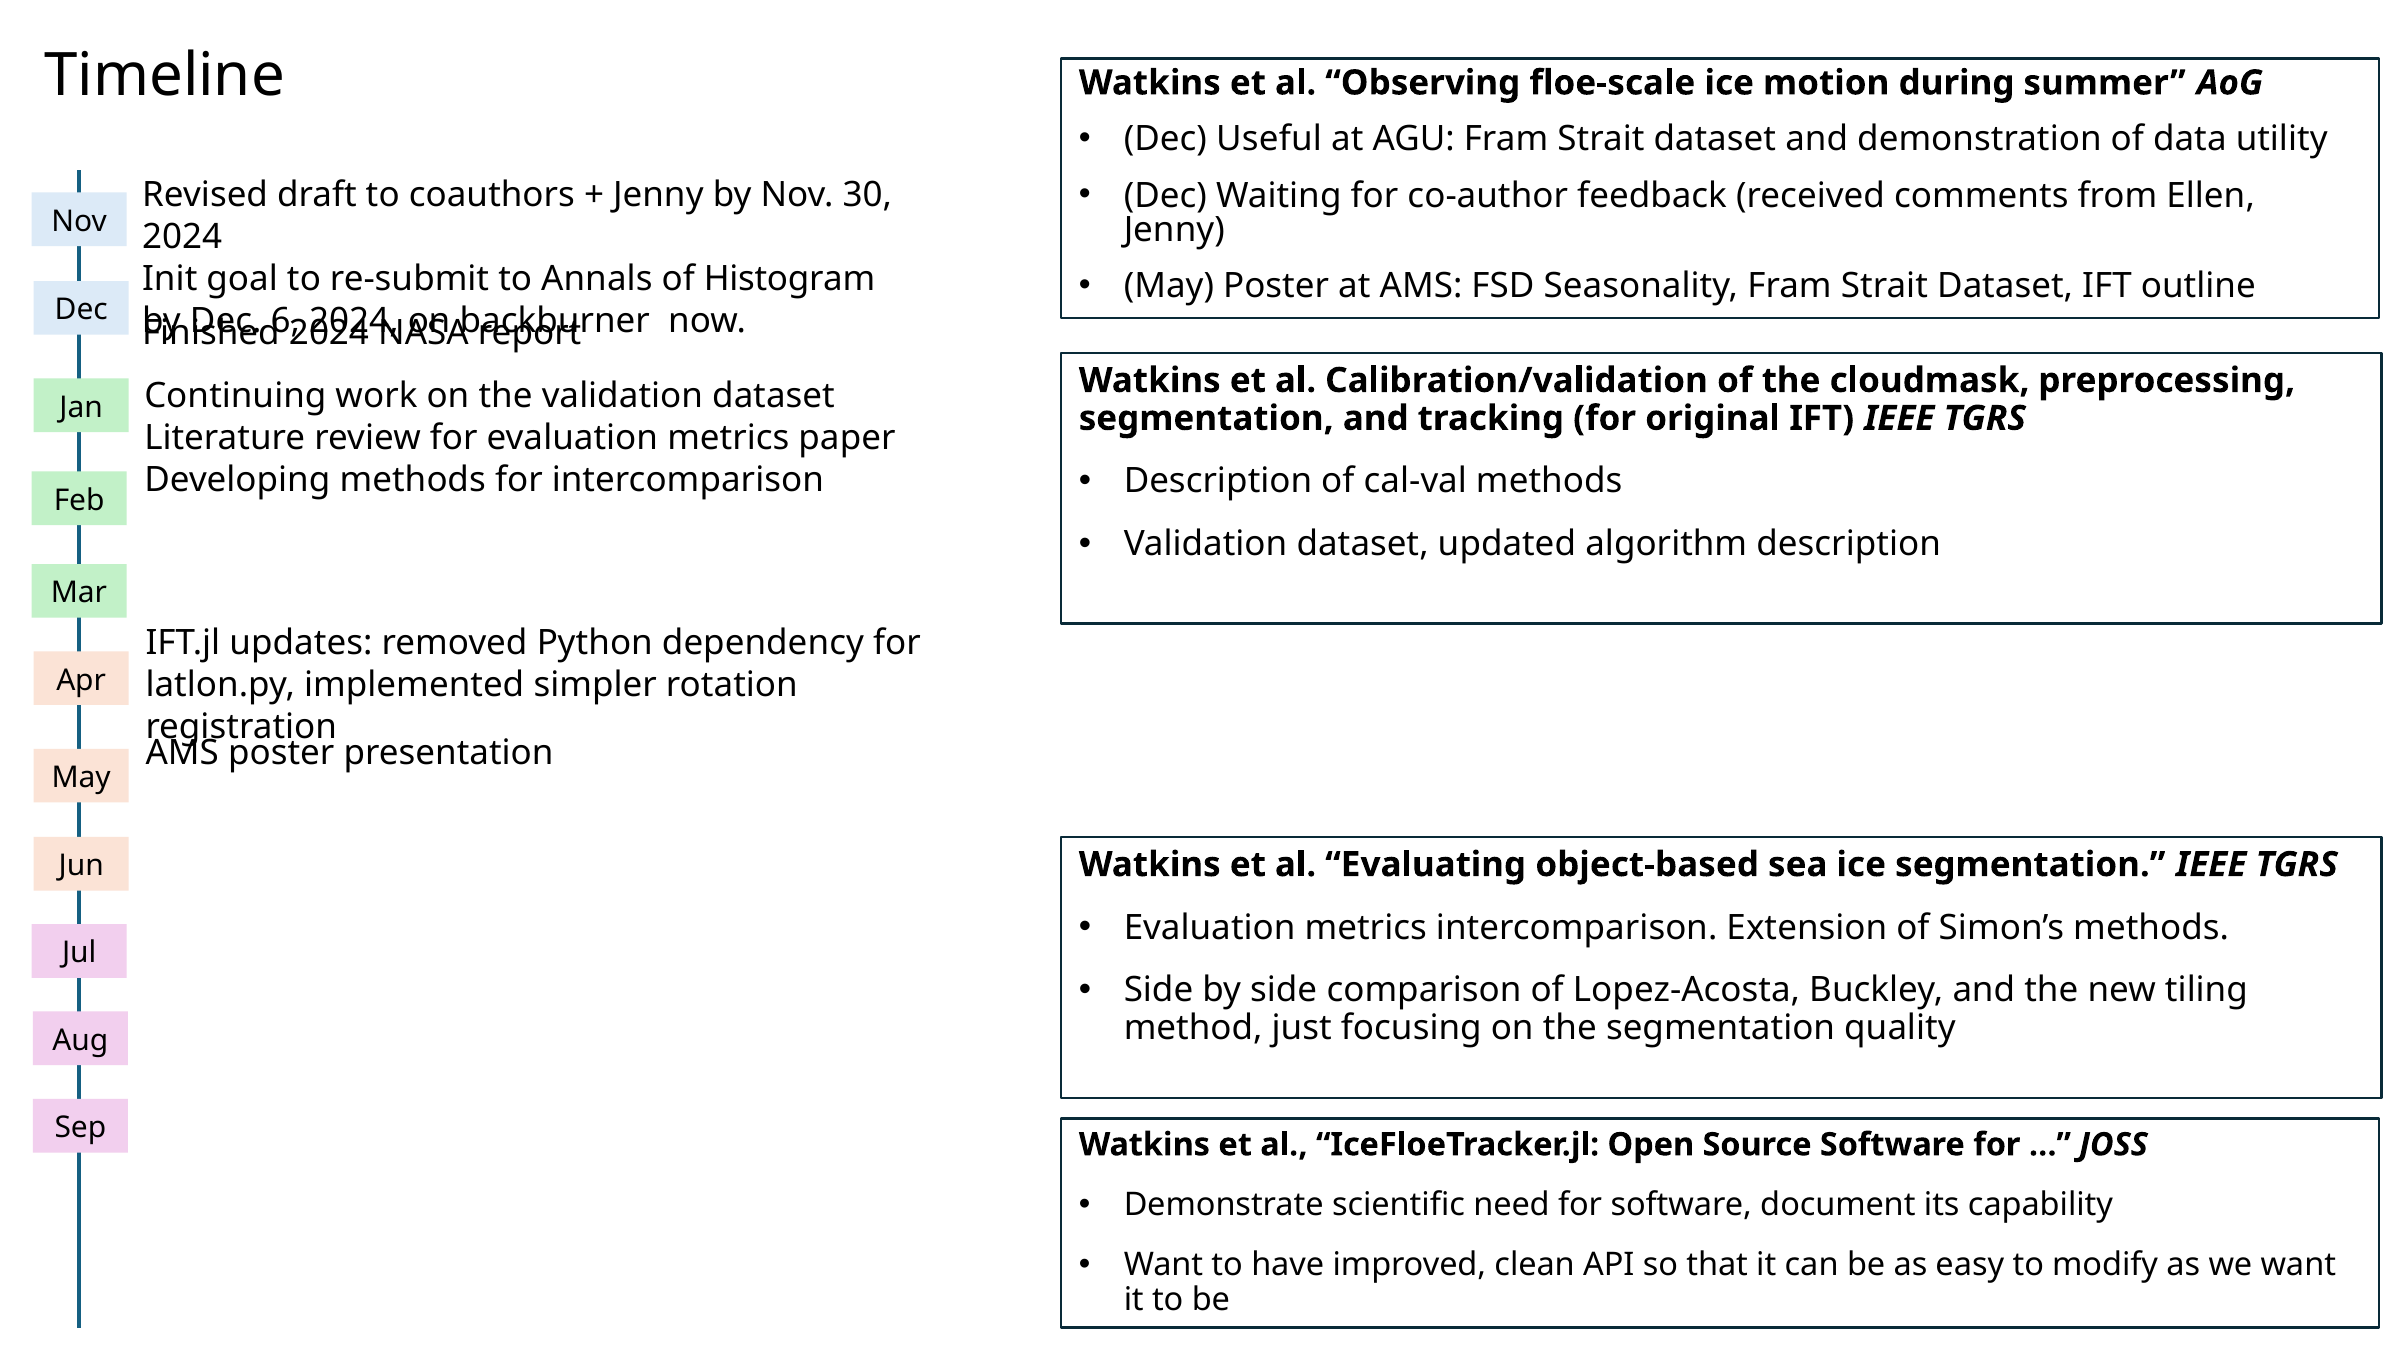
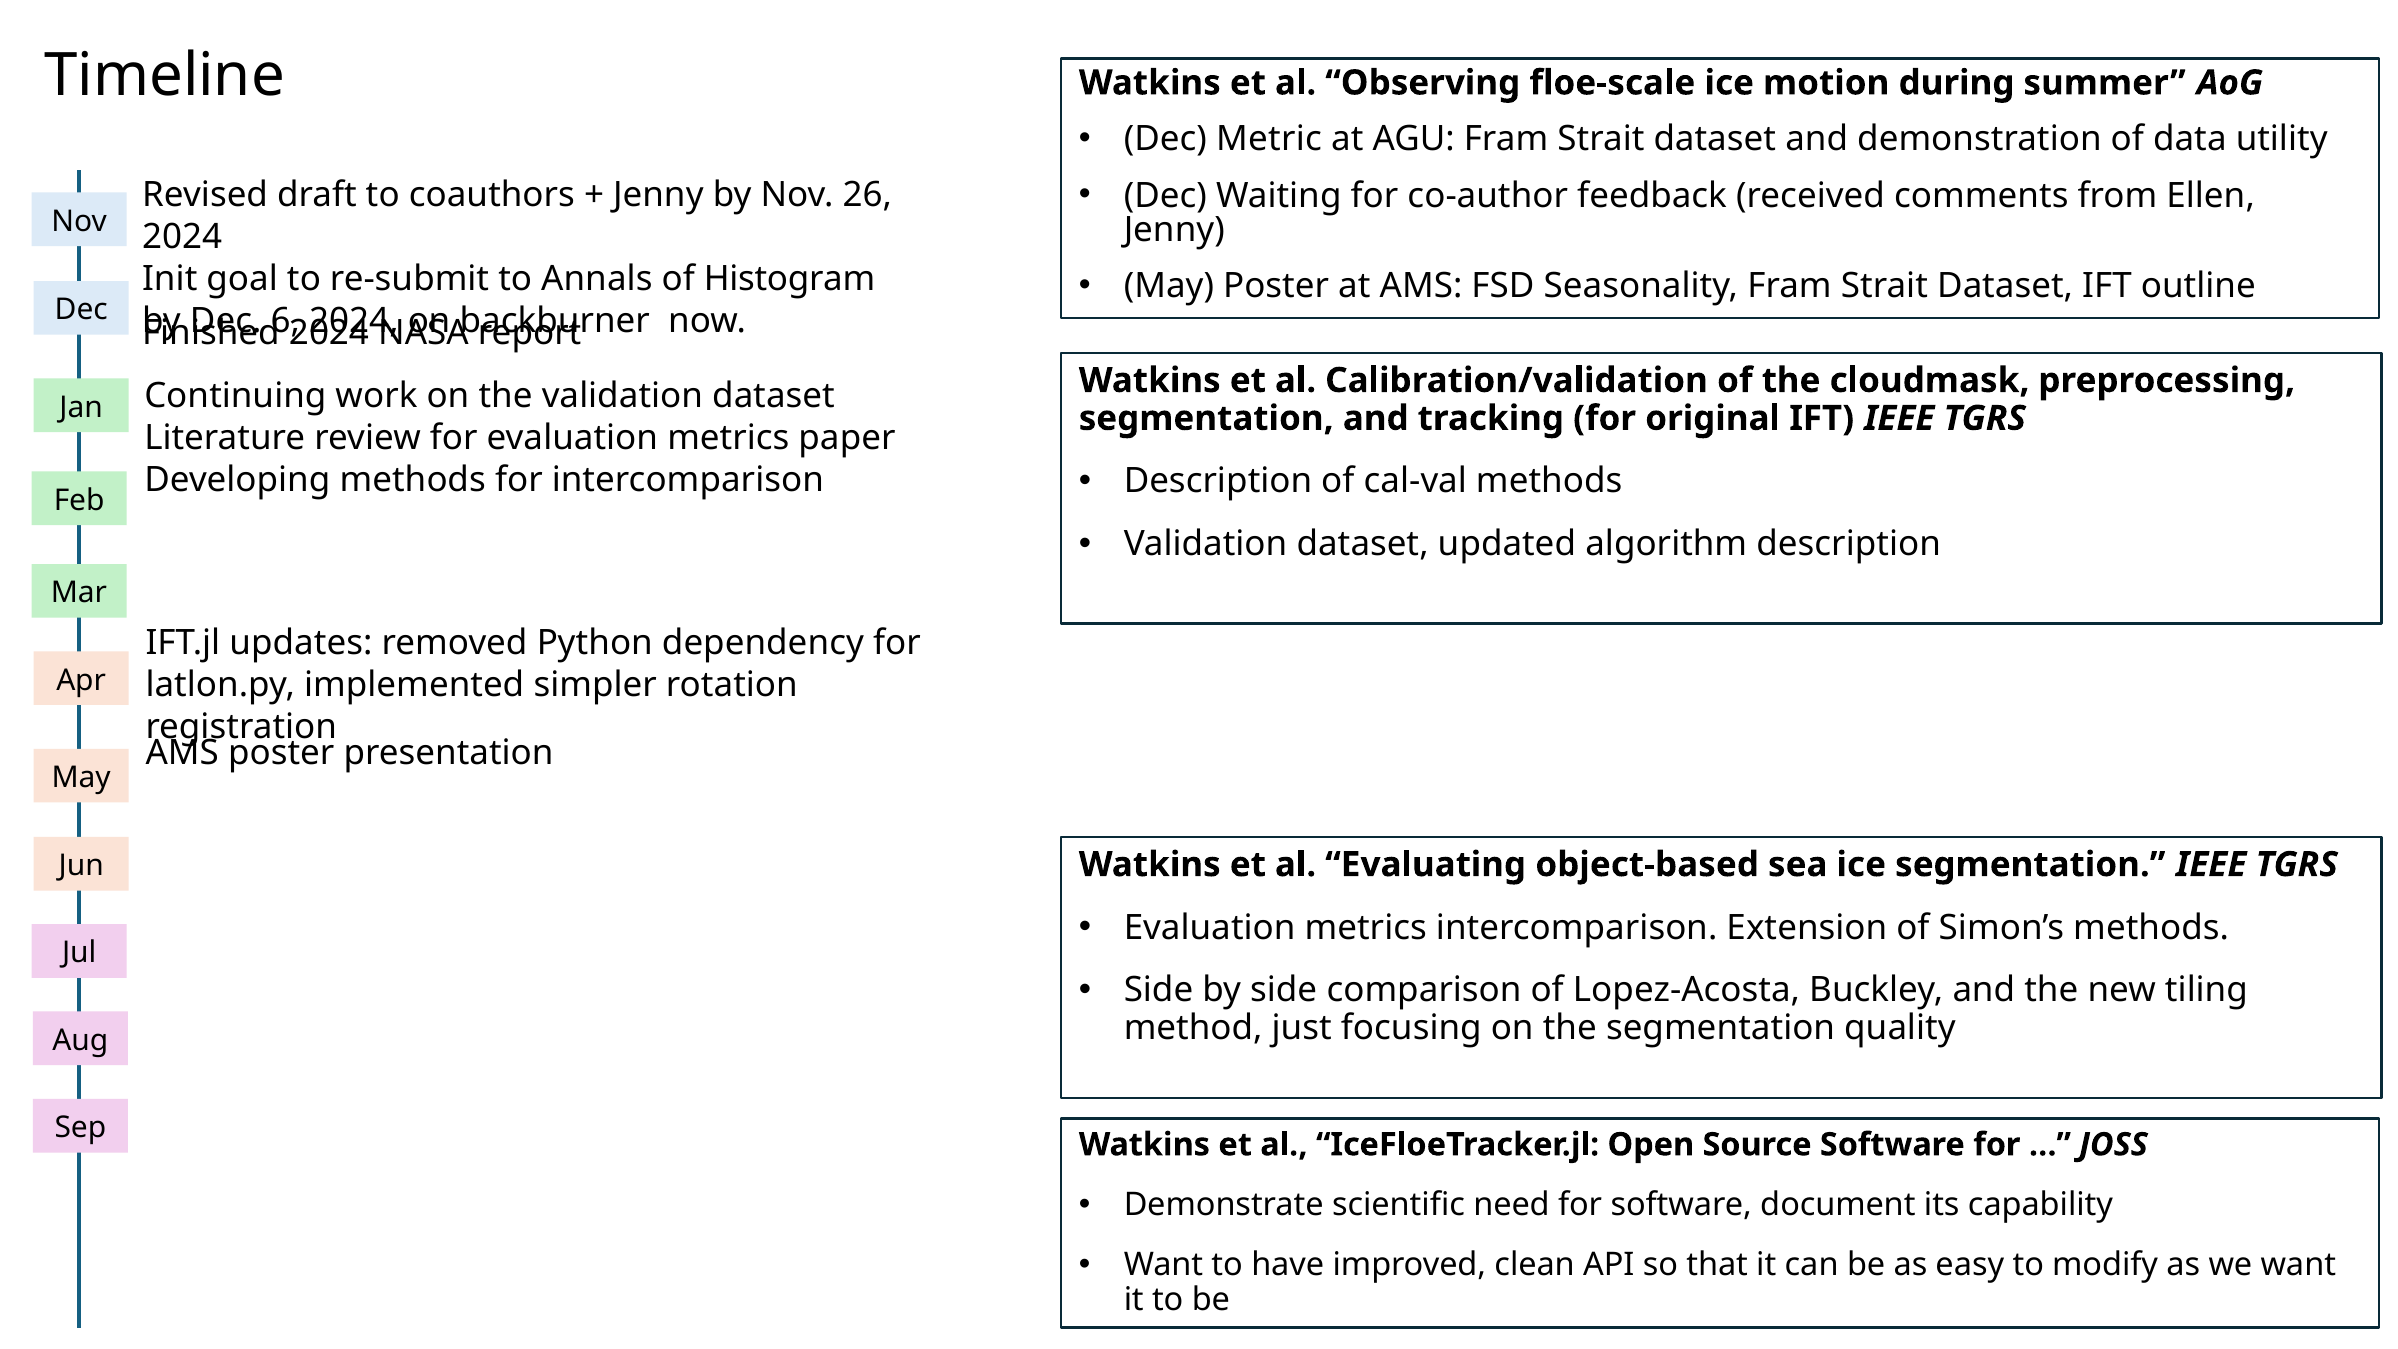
Useful: Useful -> Metric
30: 30 -> 26
